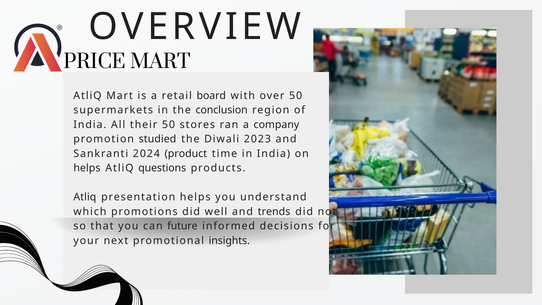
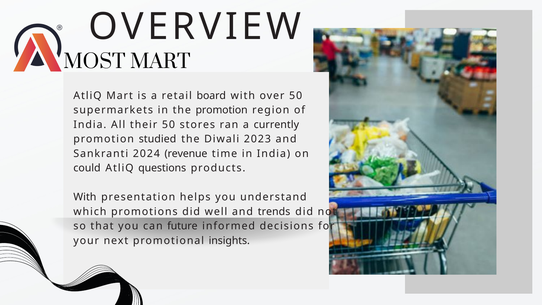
PRICE: PRICE -> MOST
the conclusion: conclusion -> promotion
company: company -> currently
product: product -> revenue
helps at (87, 168): helps -> could
Atliq at (85, 197): Atliq -> With
